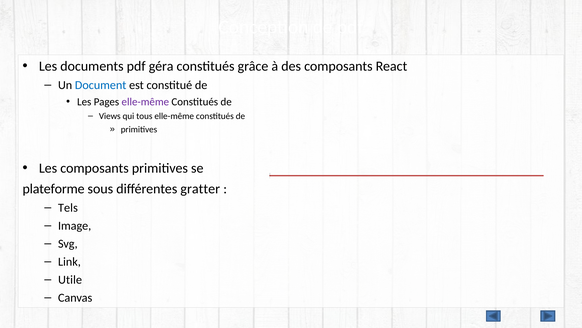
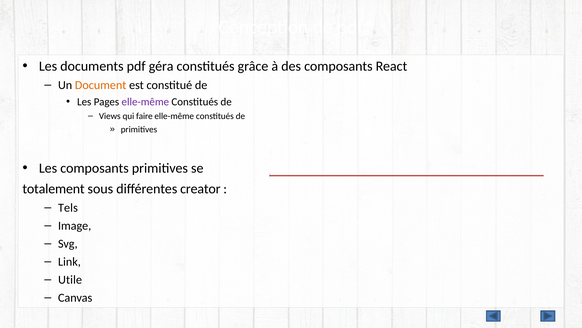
Document at (101, 85) colour: blue -> orange
tous: tous -> faire
plateforme: plateforme -> totalement
gratter: gratter -> creator
